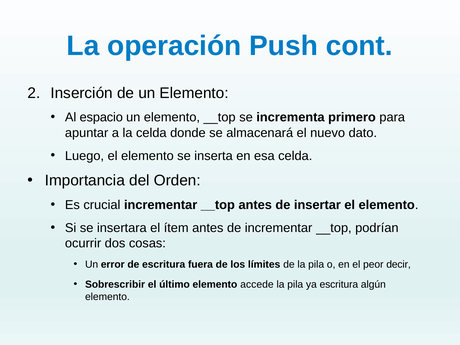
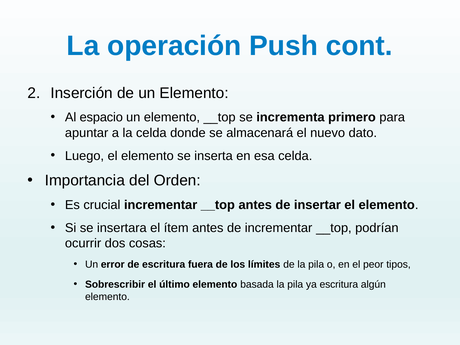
decir: decir -> tipos
accede: accede -> basada
